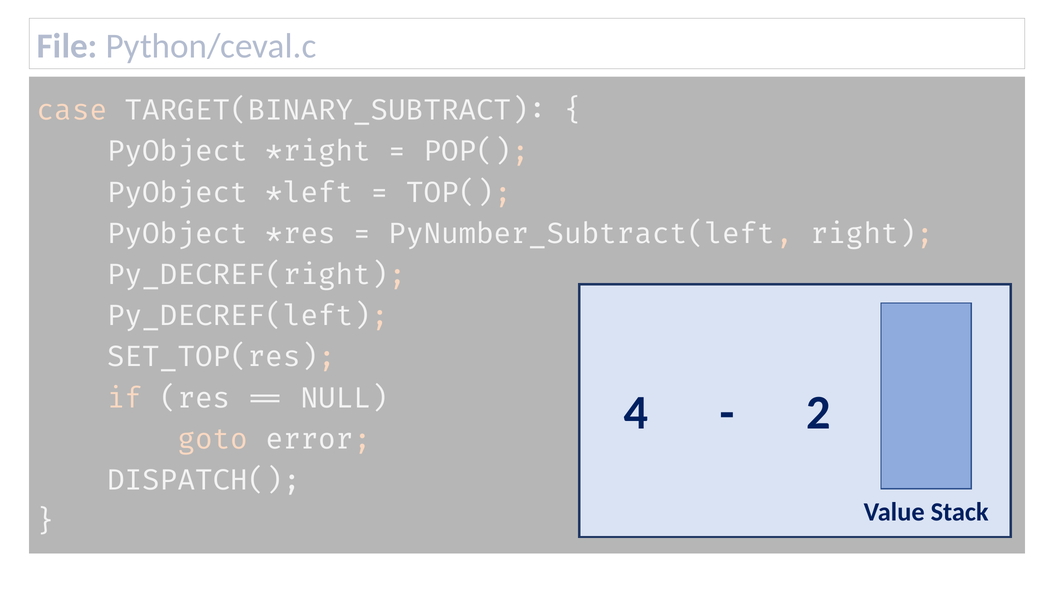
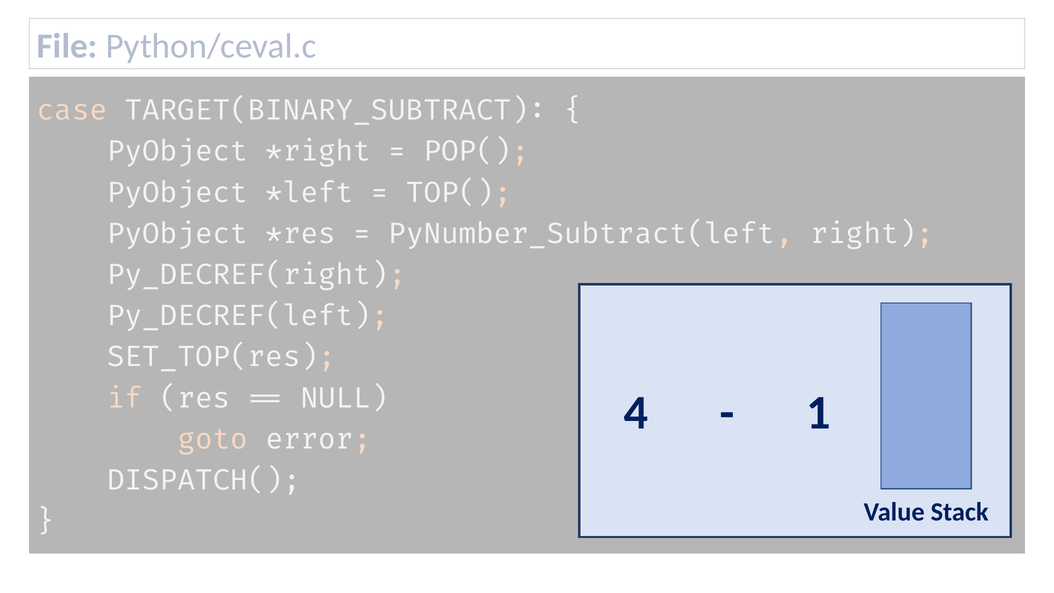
2: 2 -> 1
